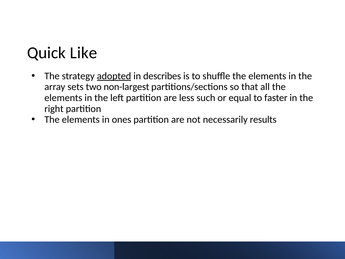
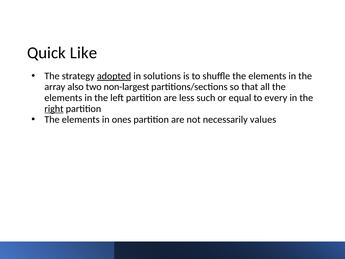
describes: describes -> solutions
sets: sets -> also
faster: faster -> every
right underline: none -> present
results: results -> values
